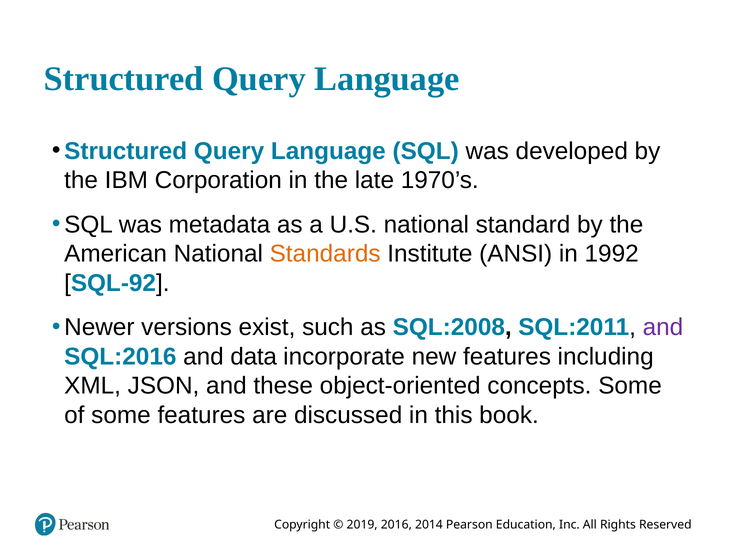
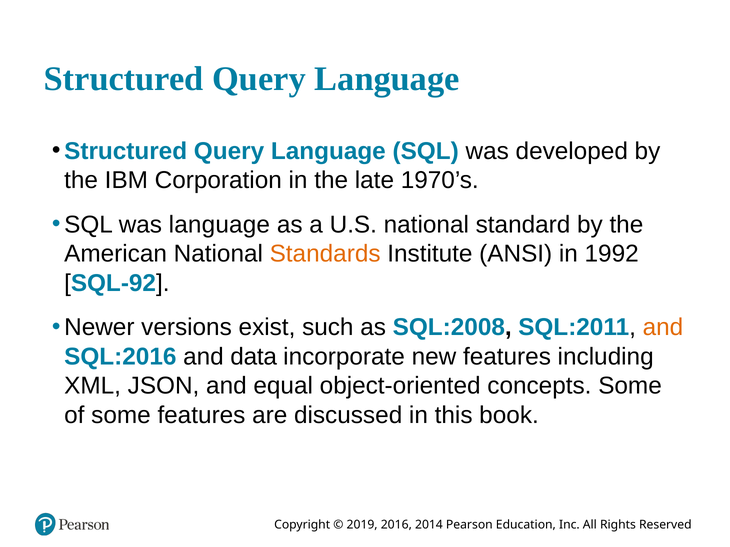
was metadata: metadata -> language
and at (663, 328) colour: purple -> orange
these: these -> equal
